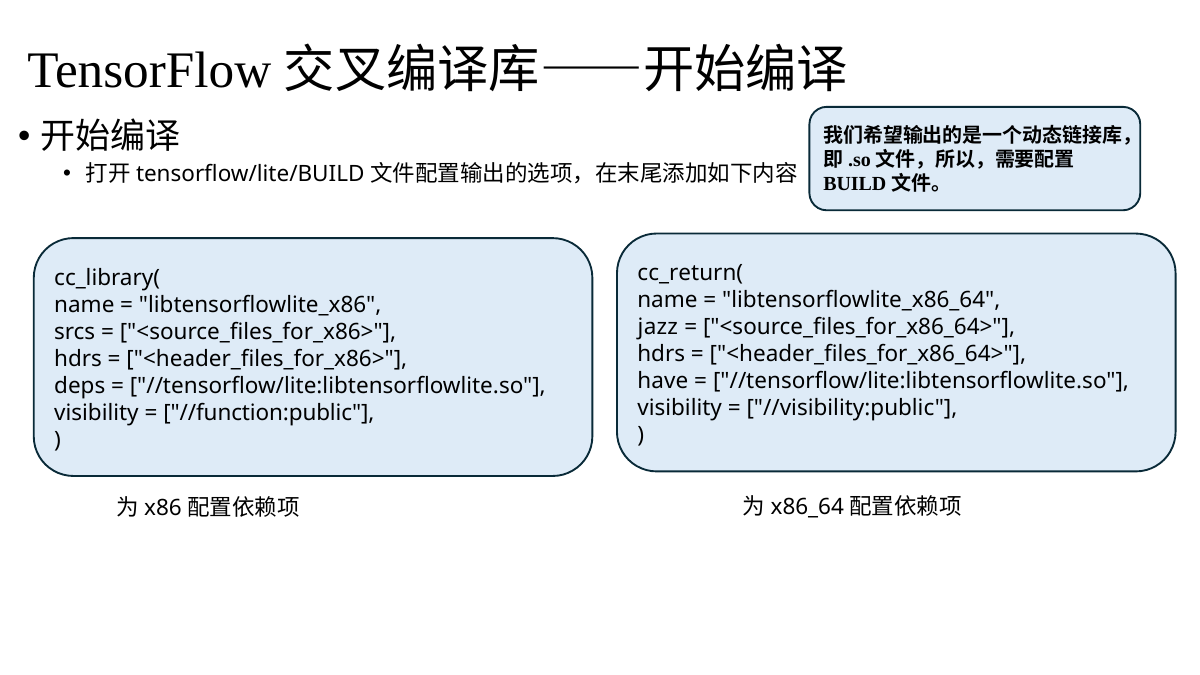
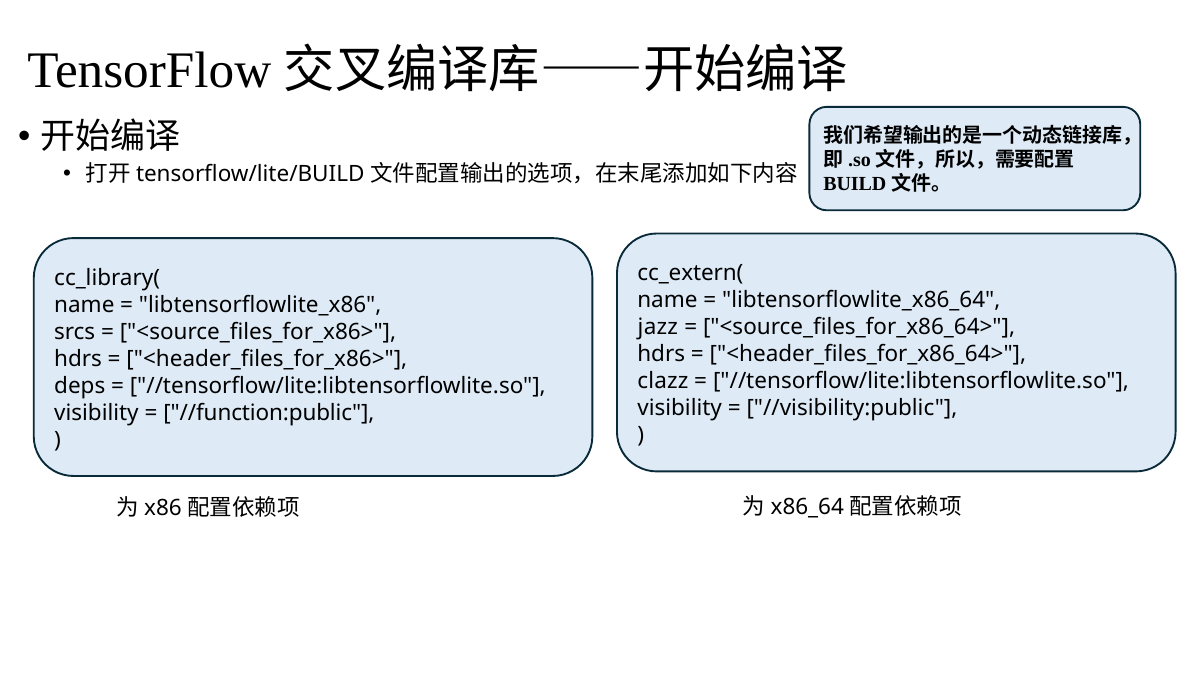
cc_return(: cc_return( -> cc_extern(
have: have -> clazz
